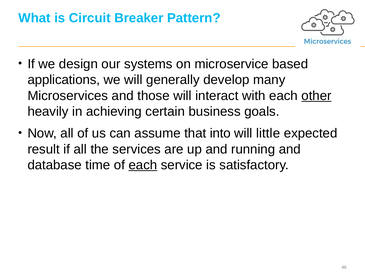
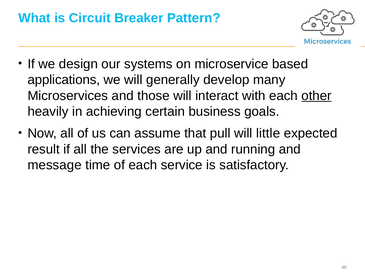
into: into -> pull
database: database -> message
each at (143, 165) underline: present -> none
